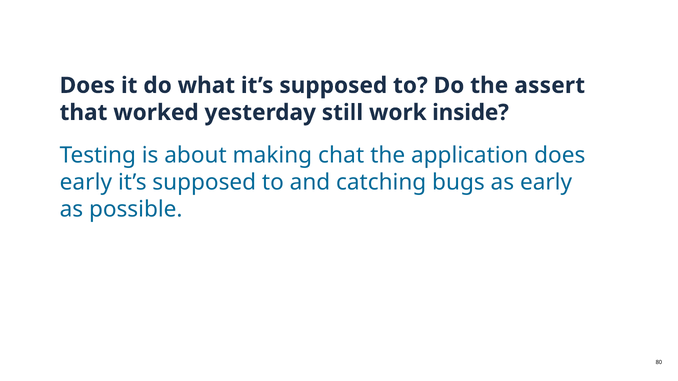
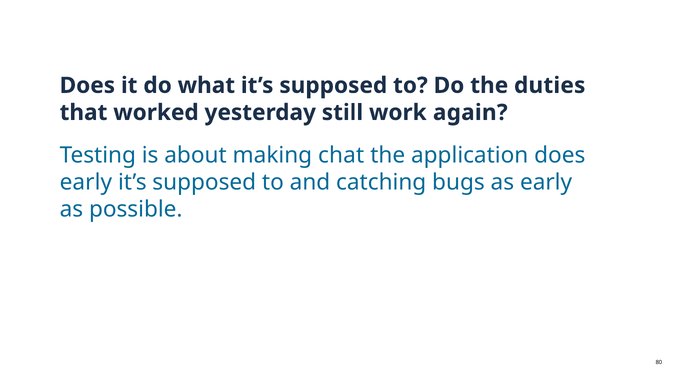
assert: assert -> duties
inside: inside -> again
